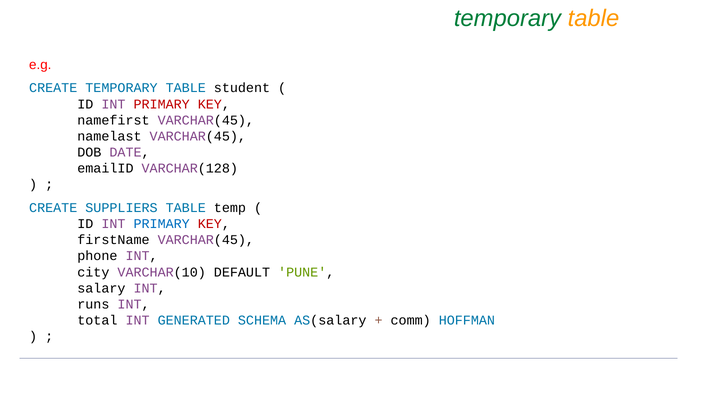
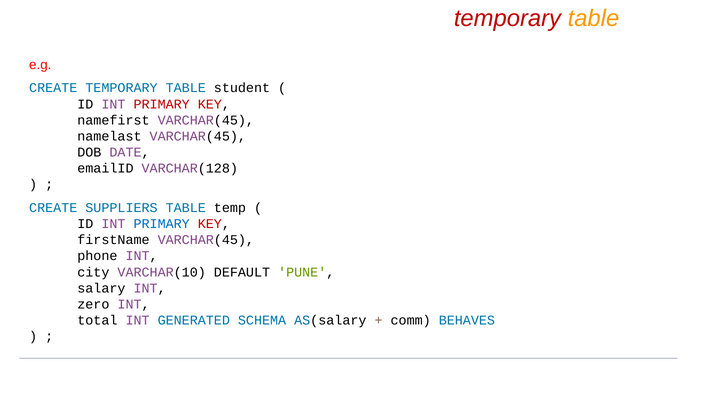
temporary at (507, 19) colour: green -> red
runs: runs -> zero
HOFFMAN: HOFFMAN -> BEHAVES
